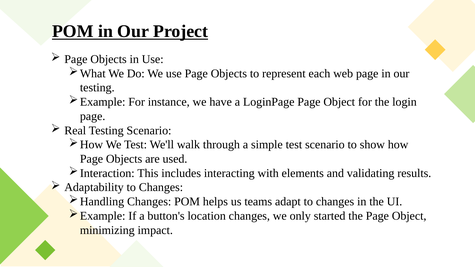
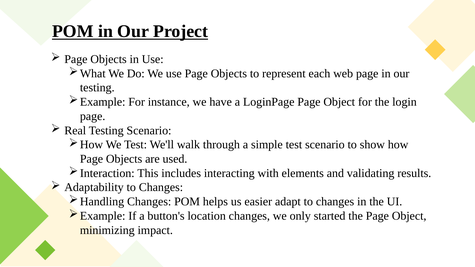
teams: teams -> easier
